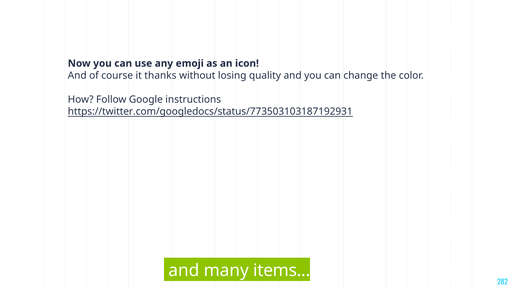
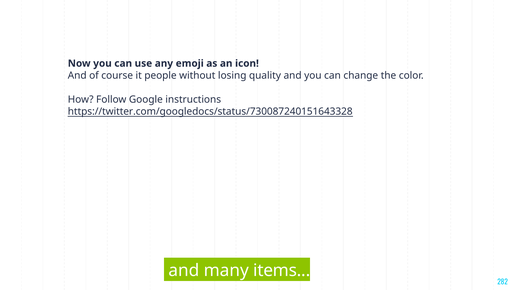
thanks: thanks -> people
https://twitter.com/googledocs/status/773503103187192931: https://twitter.com/googledocs/status/773503103187192931 -> https://twitter.com/googledocs/status/730087240151643328
